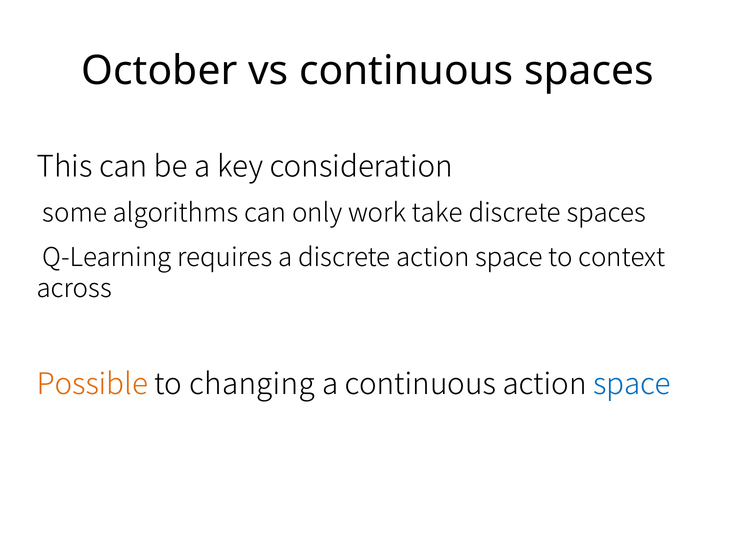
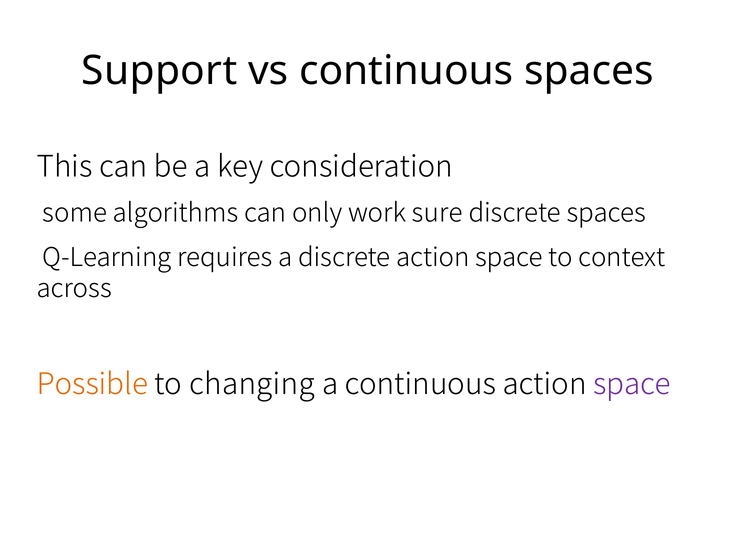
October: October -> Support
take: take -> sure
space at (632, 384) colour: blue -> purple
